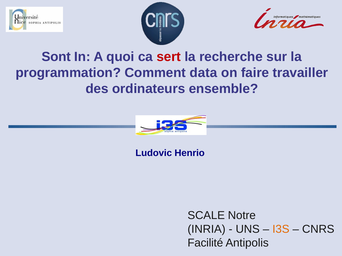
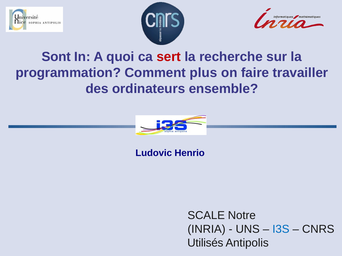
data: data -> plus
I3S colour: orange -> blue
Facilité: Facilité -> Utilisés
